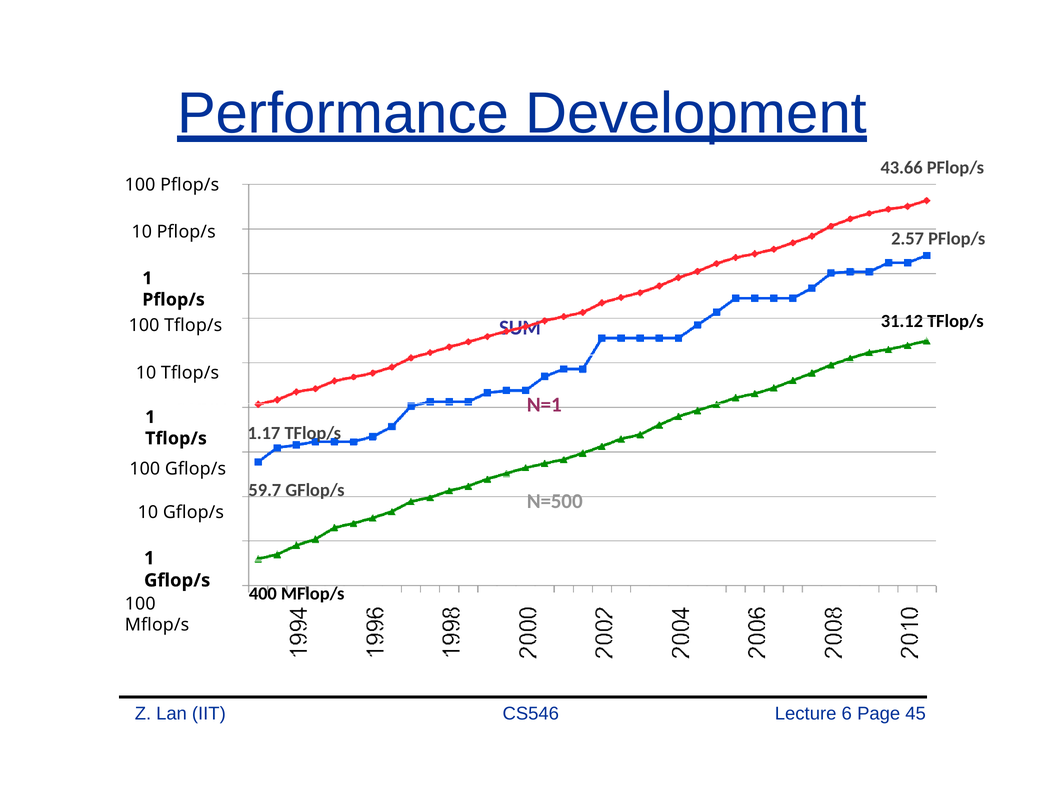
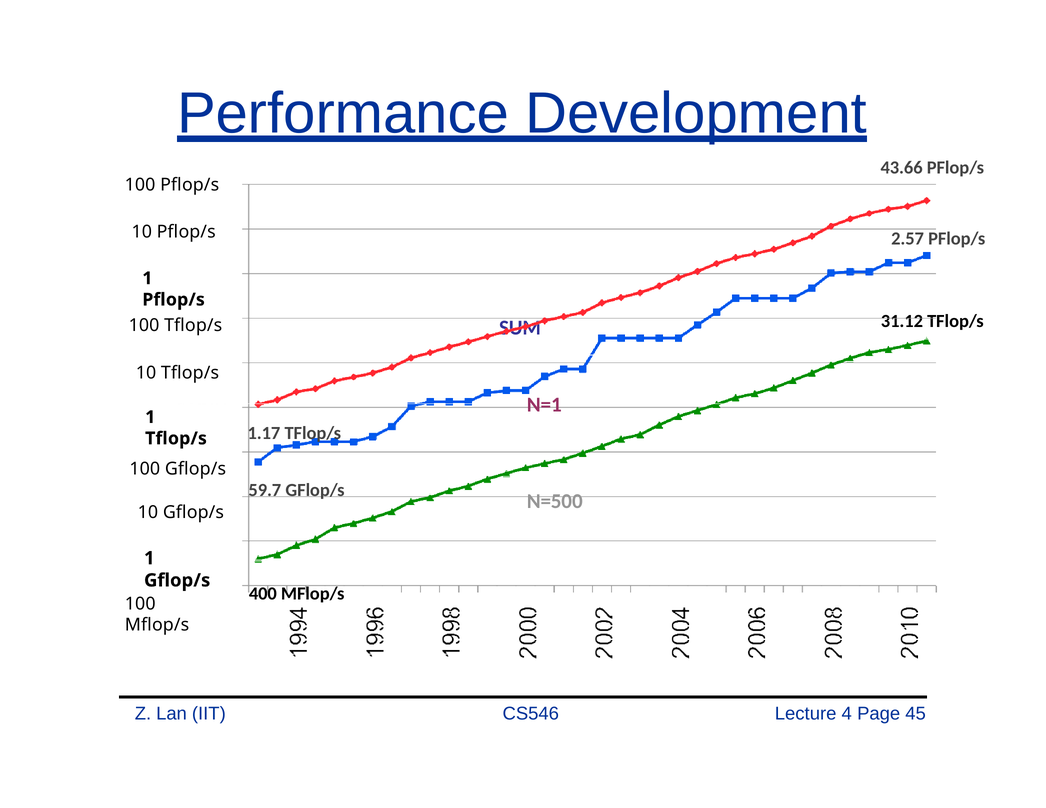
6: 6 -> 4
